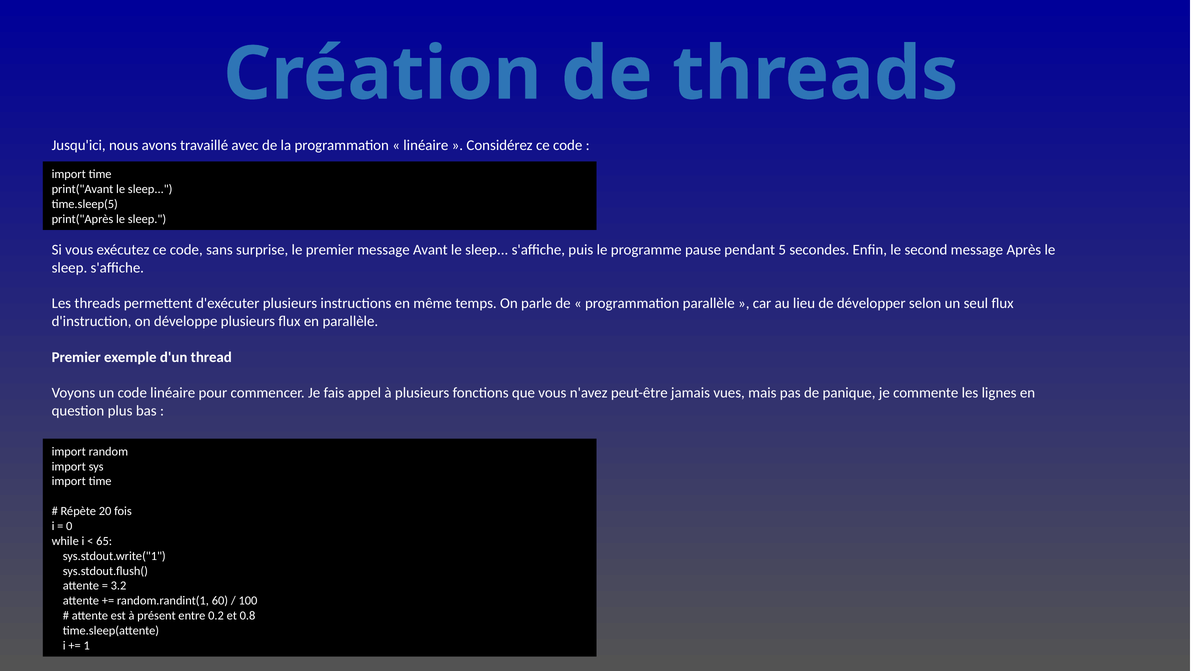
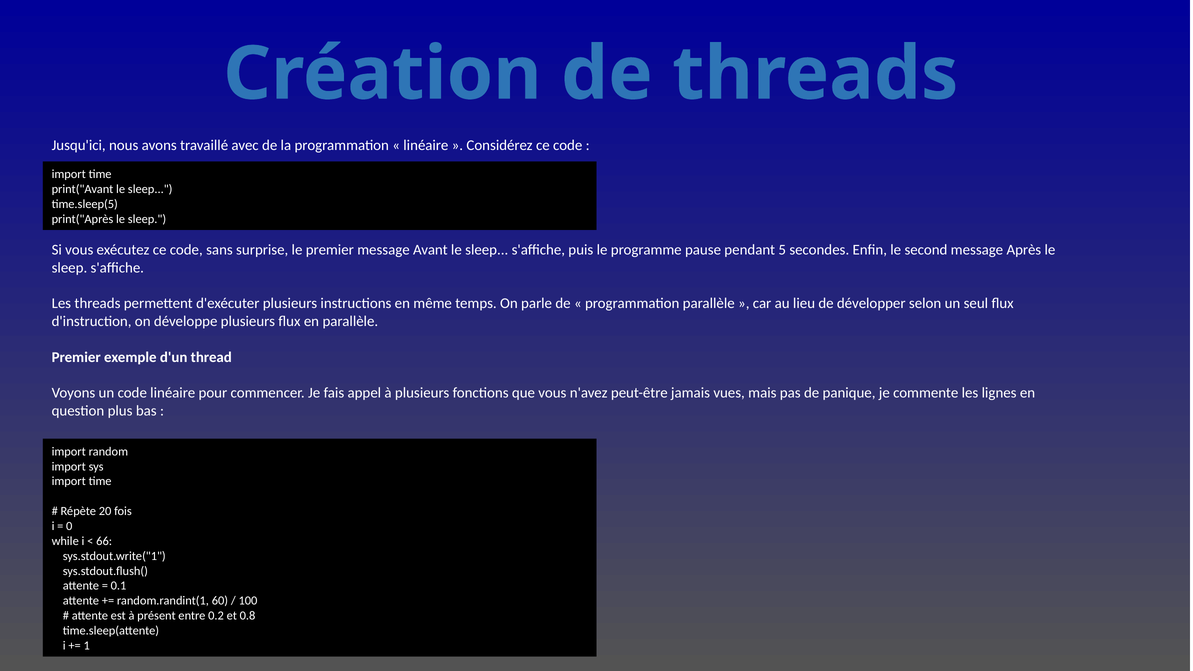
65: 65 -> 66
3.2: 3.2 -> 0.1
